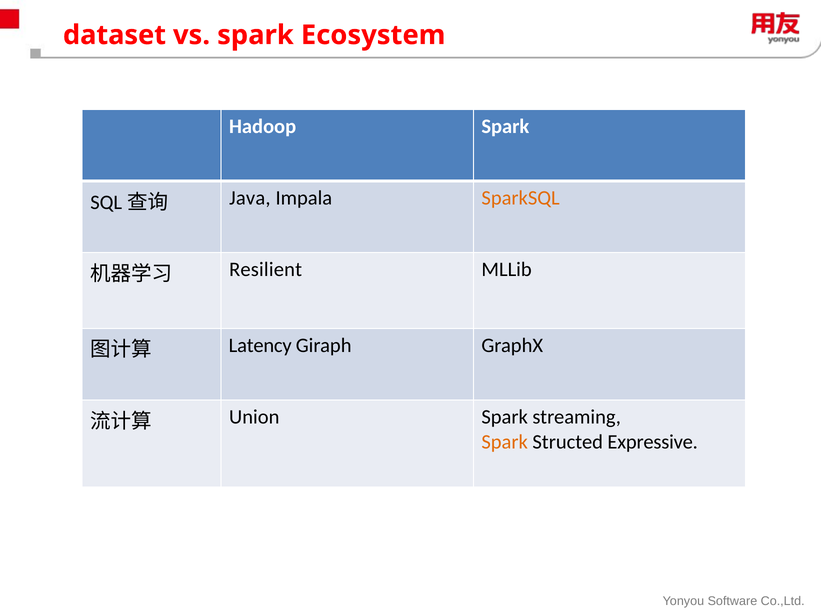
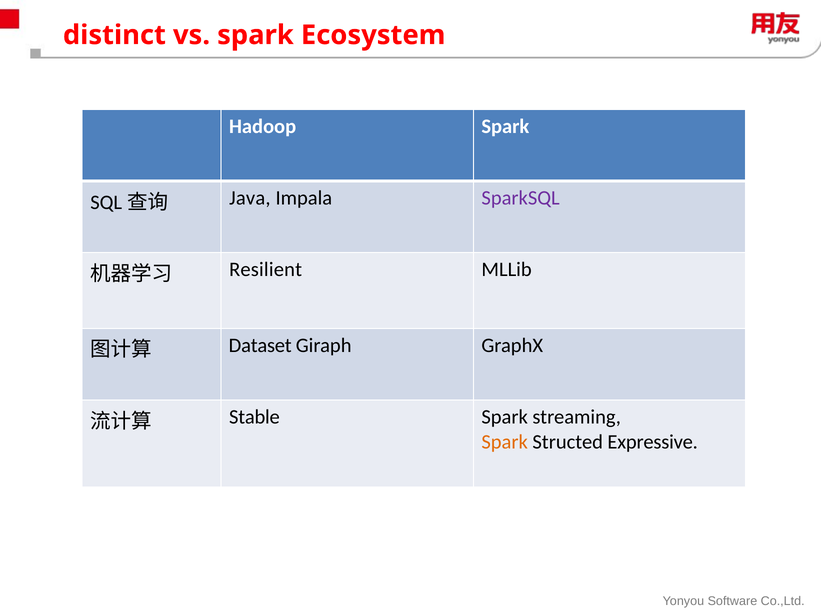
dataset: dataset -> distinct
SparkSQL colour: orange -> purple
Latency: Latency -> Dataset
Union: Union -> Stable
